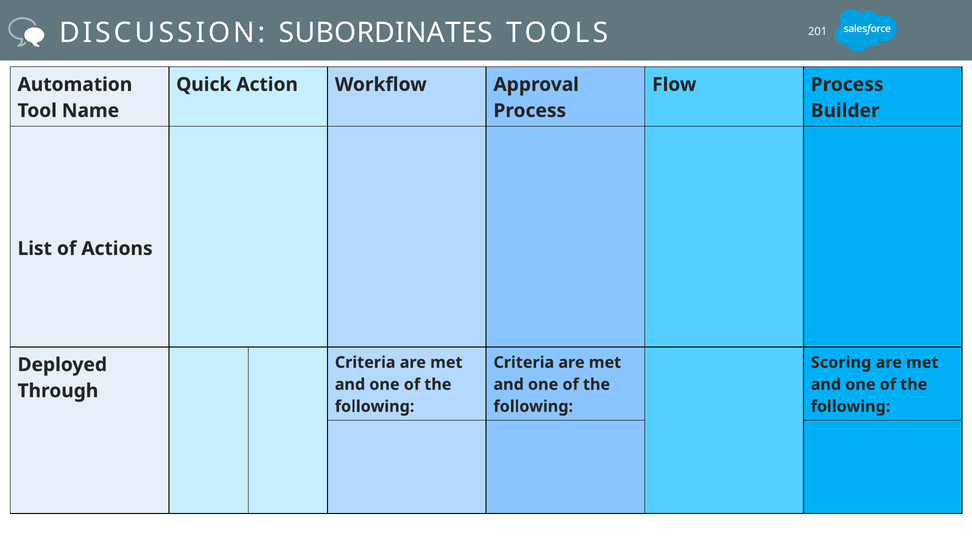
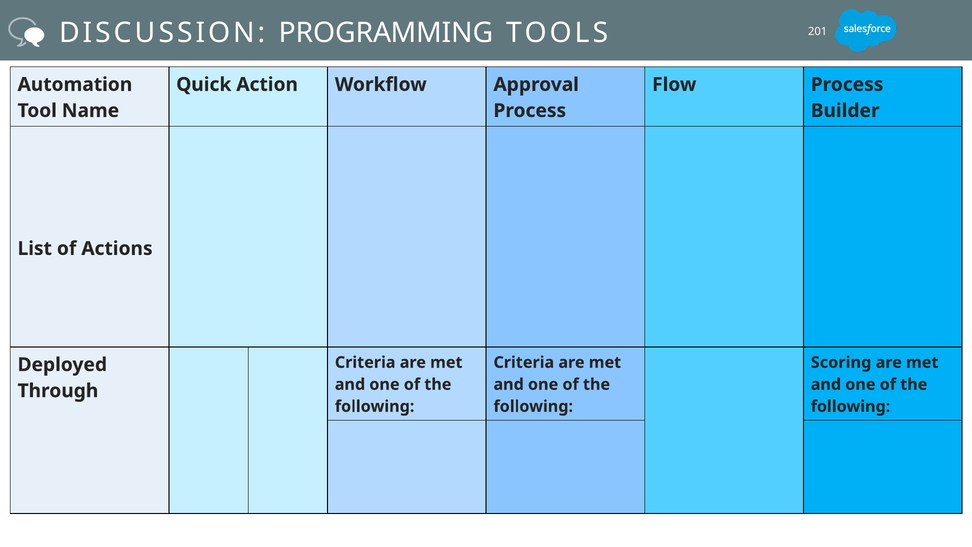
SUBORDINATES: SUBORDINATES -> PROGRAMMING
